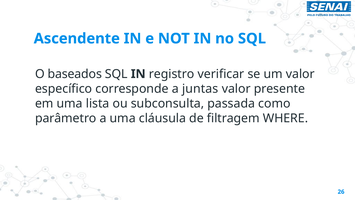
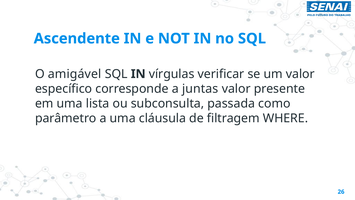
baseados: baseados -> amigável
registro: registro -> vírgulas
